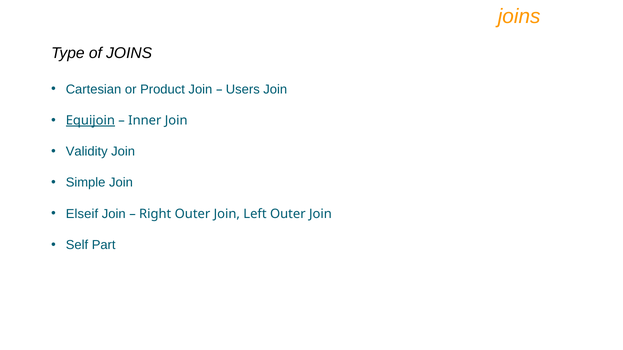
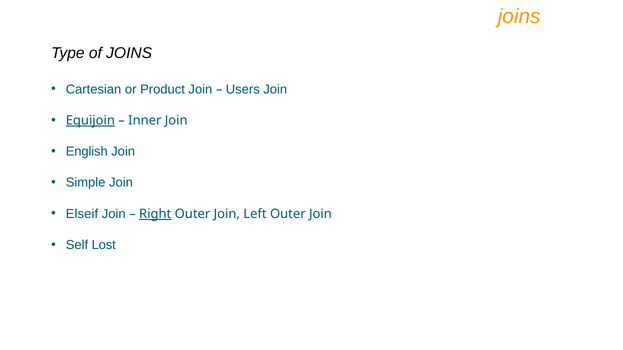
Validity: Validity -> English
Right underline: none -> present
Part: Part -> Lost
